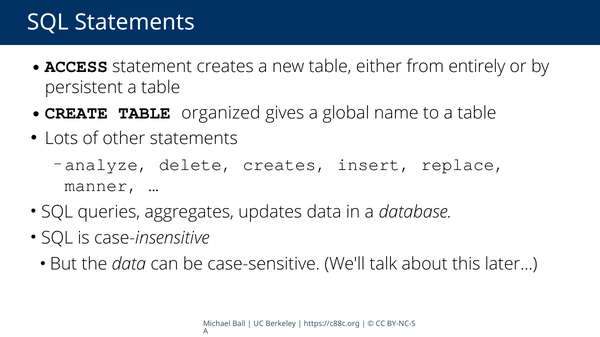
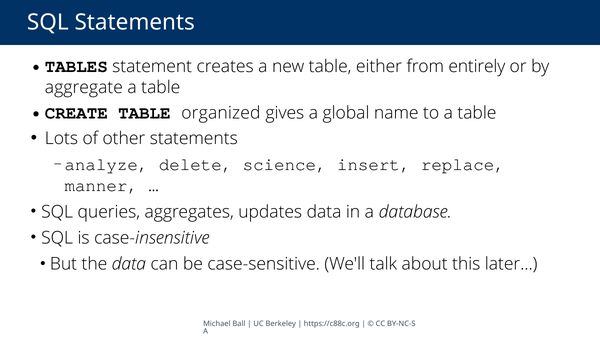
ACCESS: ACCESS -> TABLES
persistent: persistent -> aggregate
delete creates: creates -> science
